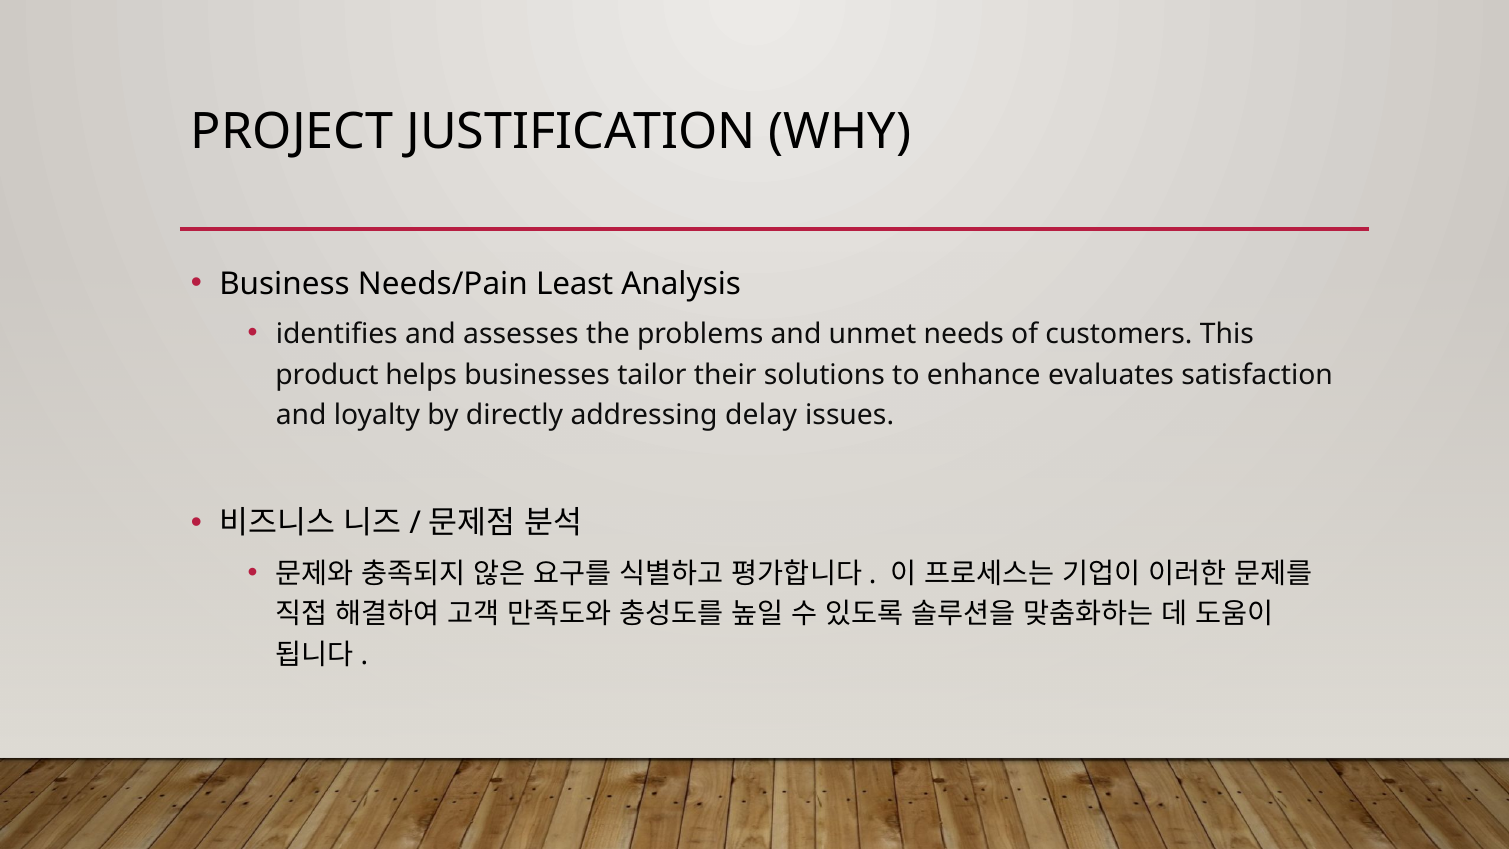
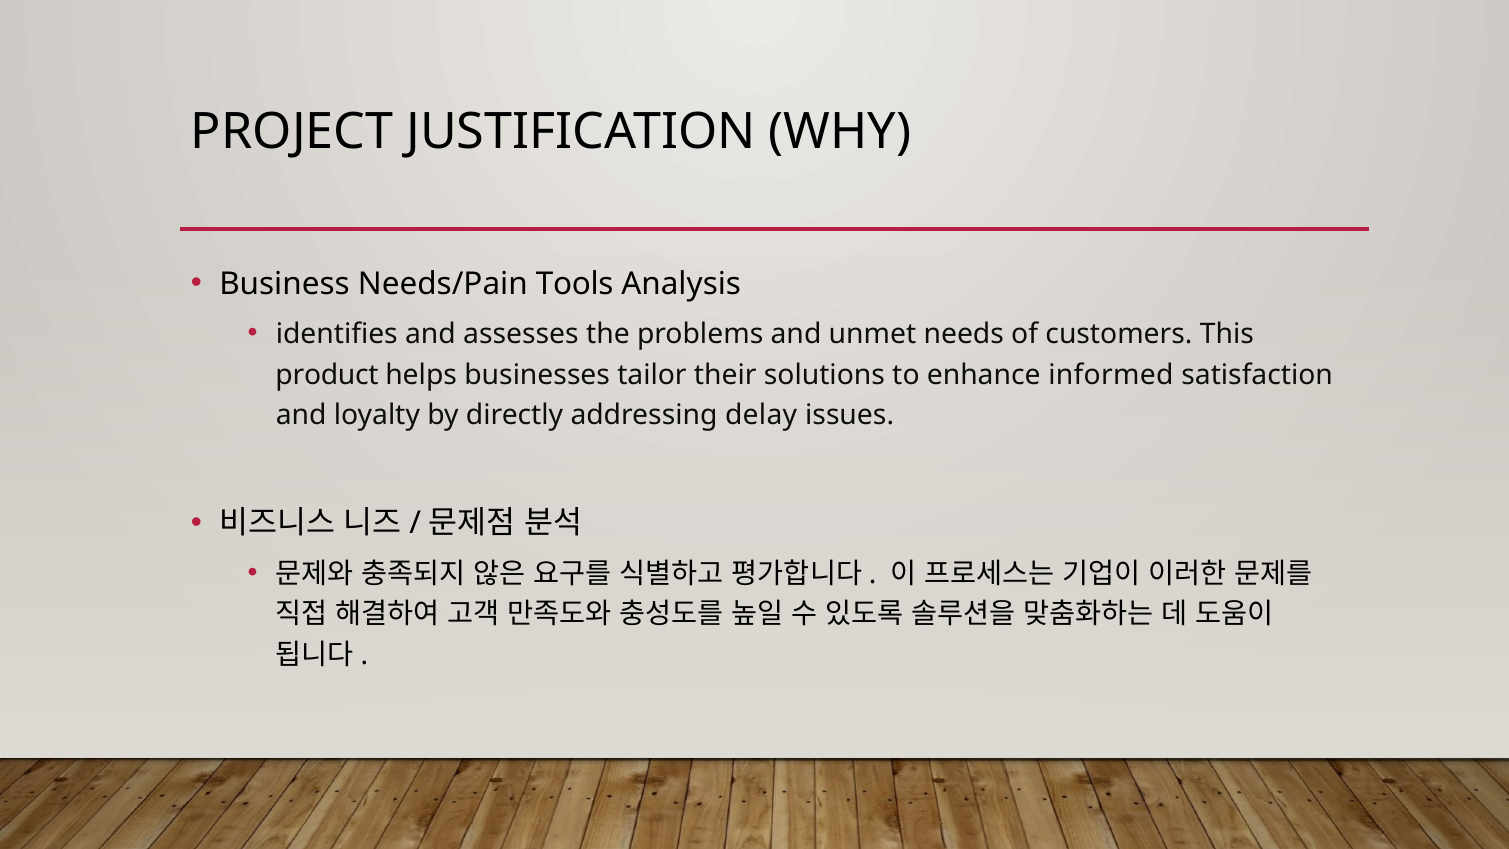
Least: Least -> Tools
evaluates: evaluates -> informed
